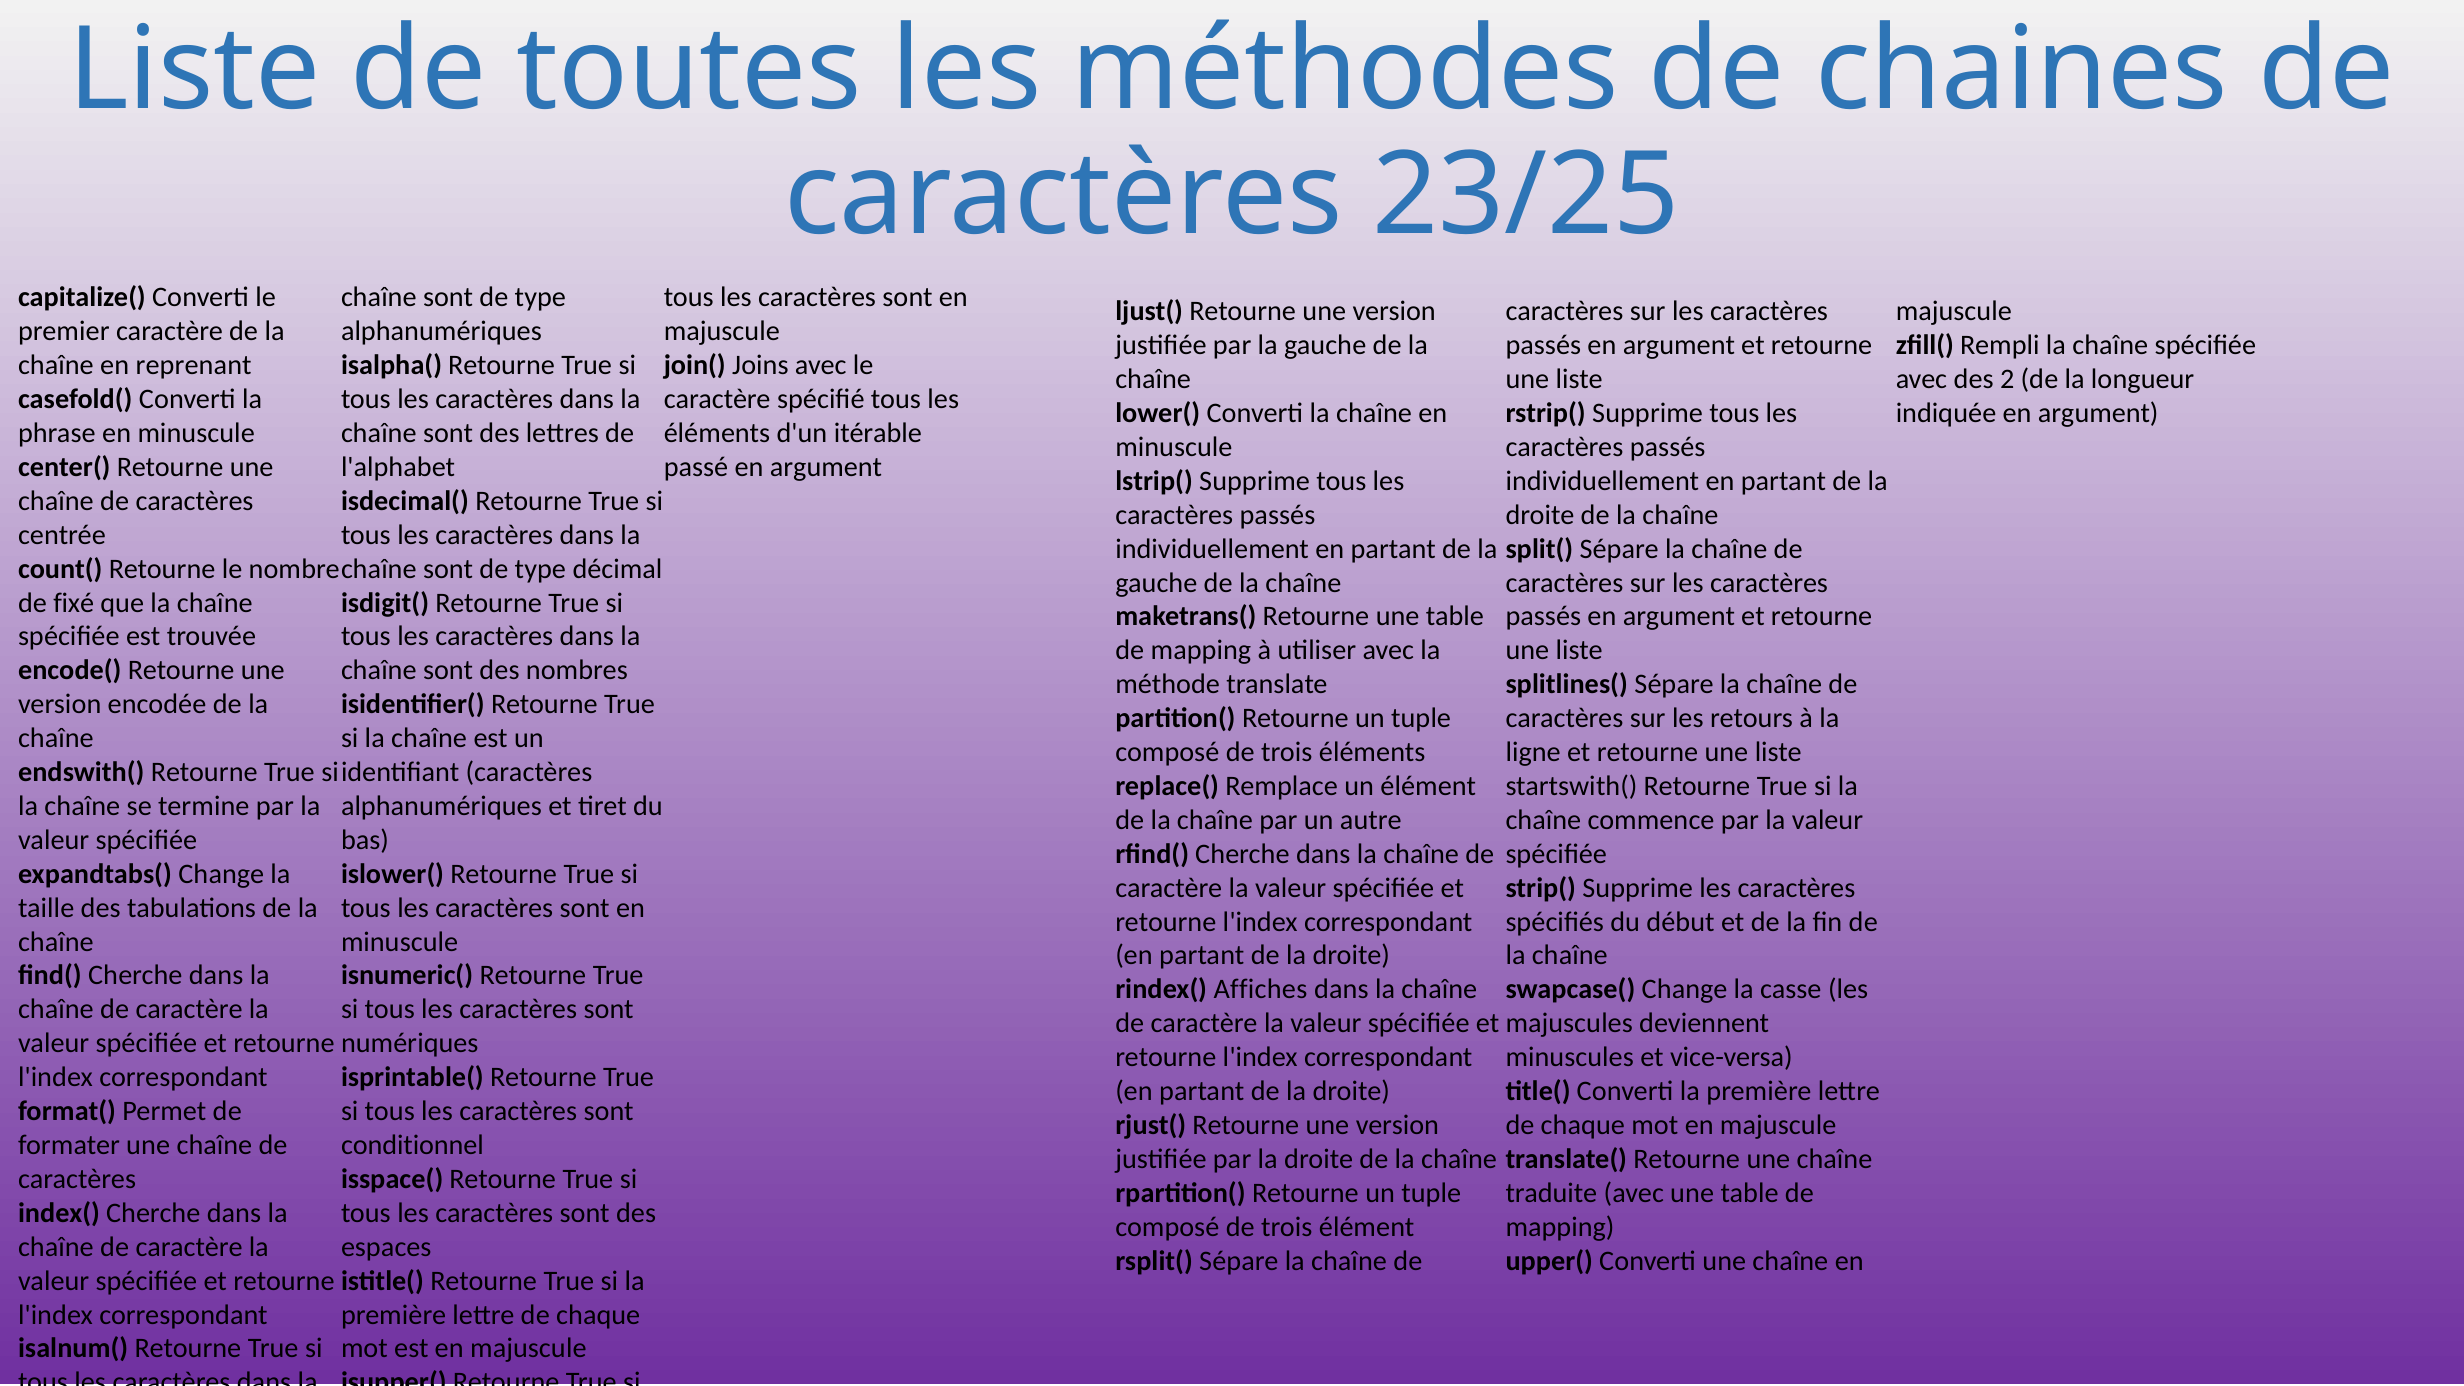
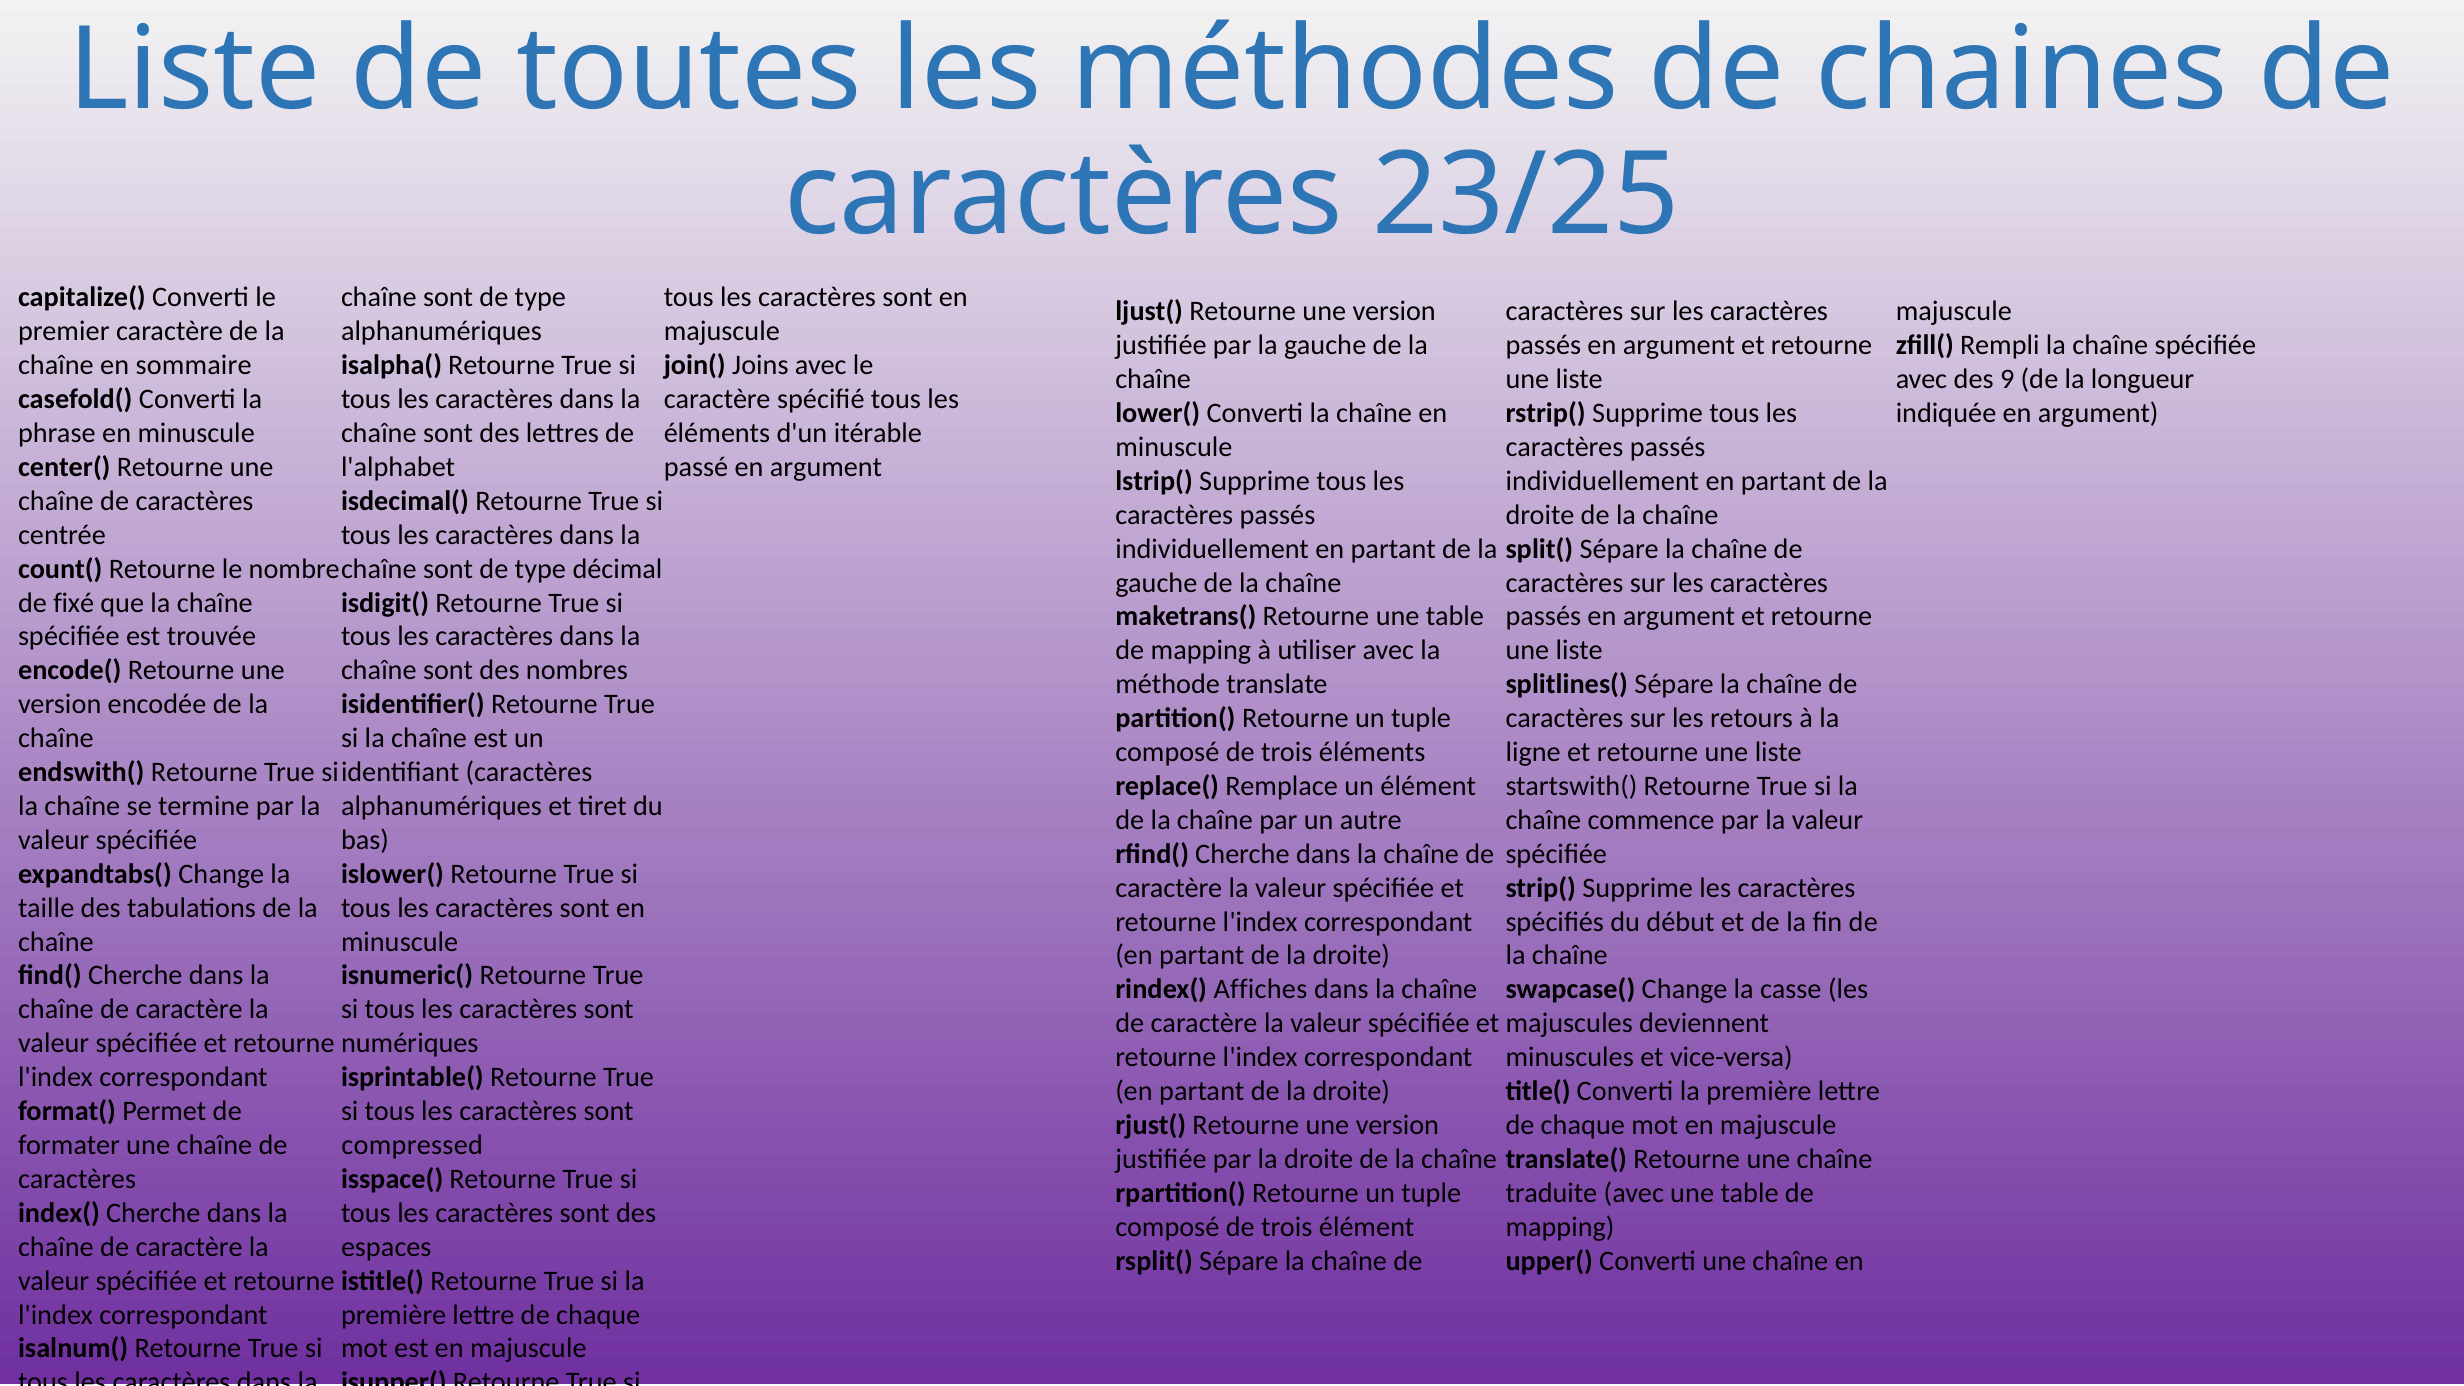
reprenant: reprenant -> sommaire
2: 2 -> 9
conditionnel: conditionnel -> compressed
